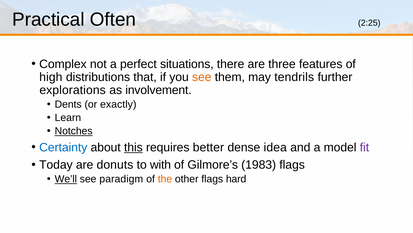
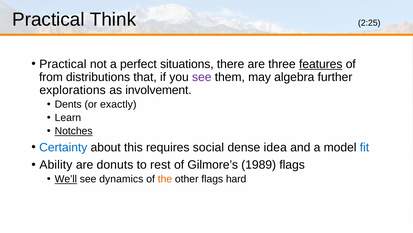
Often: Often -> Think
Complex at (63, 64): Complex -> Practical
features underline: none -> present
high: high -> from
see at (202, 77) colour: orange -> purple
tendrils: tendrils -> algebra
this underline: present -> none
better: better -> social
fit colour: purple -> blue
Today: Today -> Ability
with: with -> rest
1983: 1983 -> 1989
paradigm: paradigm -> dynamics
